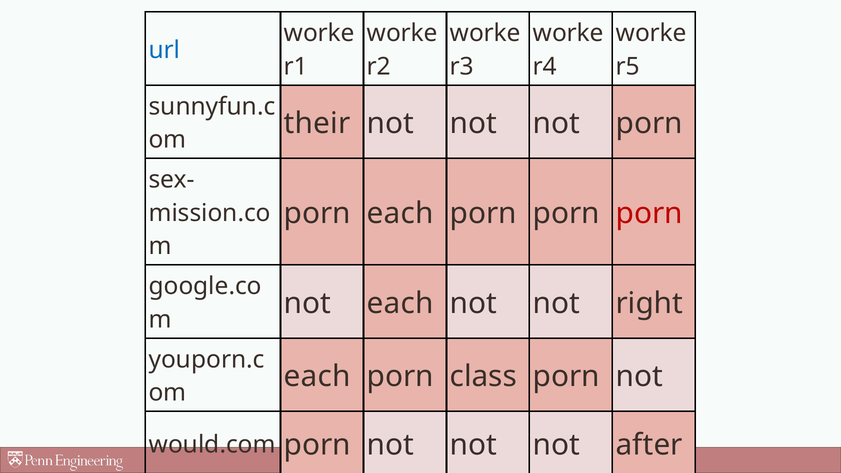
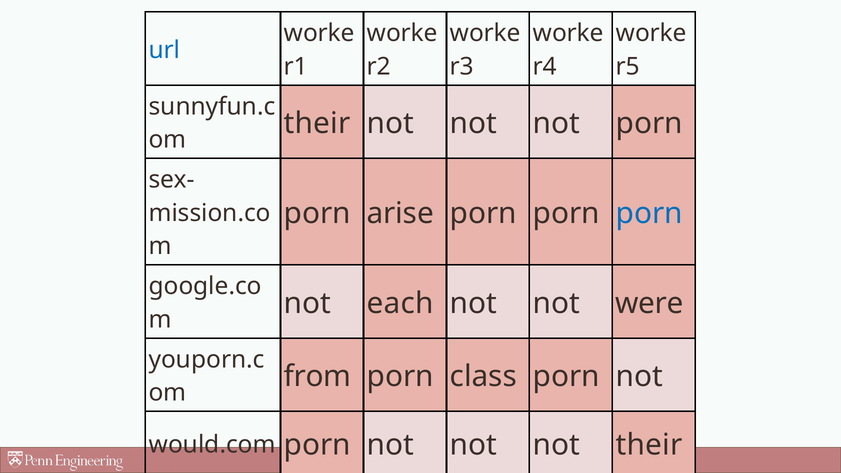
porn each: each -> arise
porn at (649, 213) colour: red -> blue
right: right -> were
each at (317, 377): each -> from
not after: after -> their
